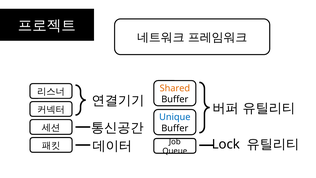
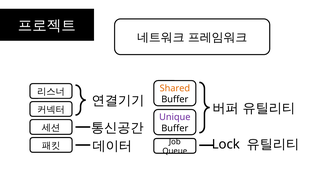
Unique colour: blue -> purple
